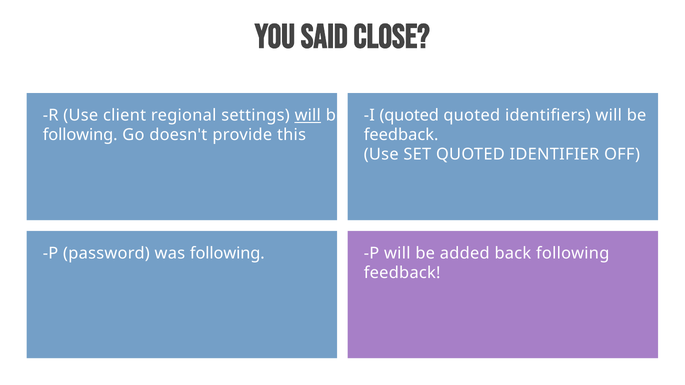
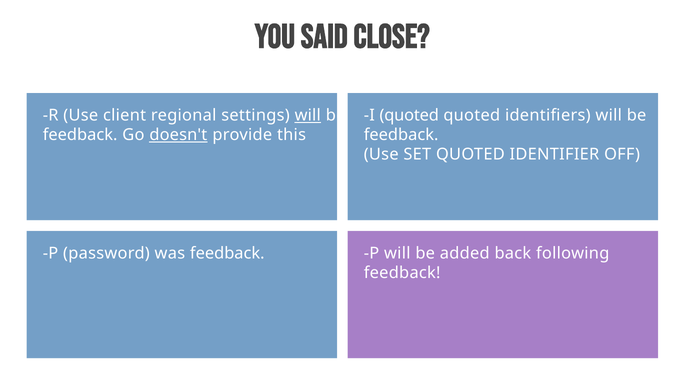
following at (80, 135): following -> feedback
doesn't underline: none -> present
was following: following -> feedback
